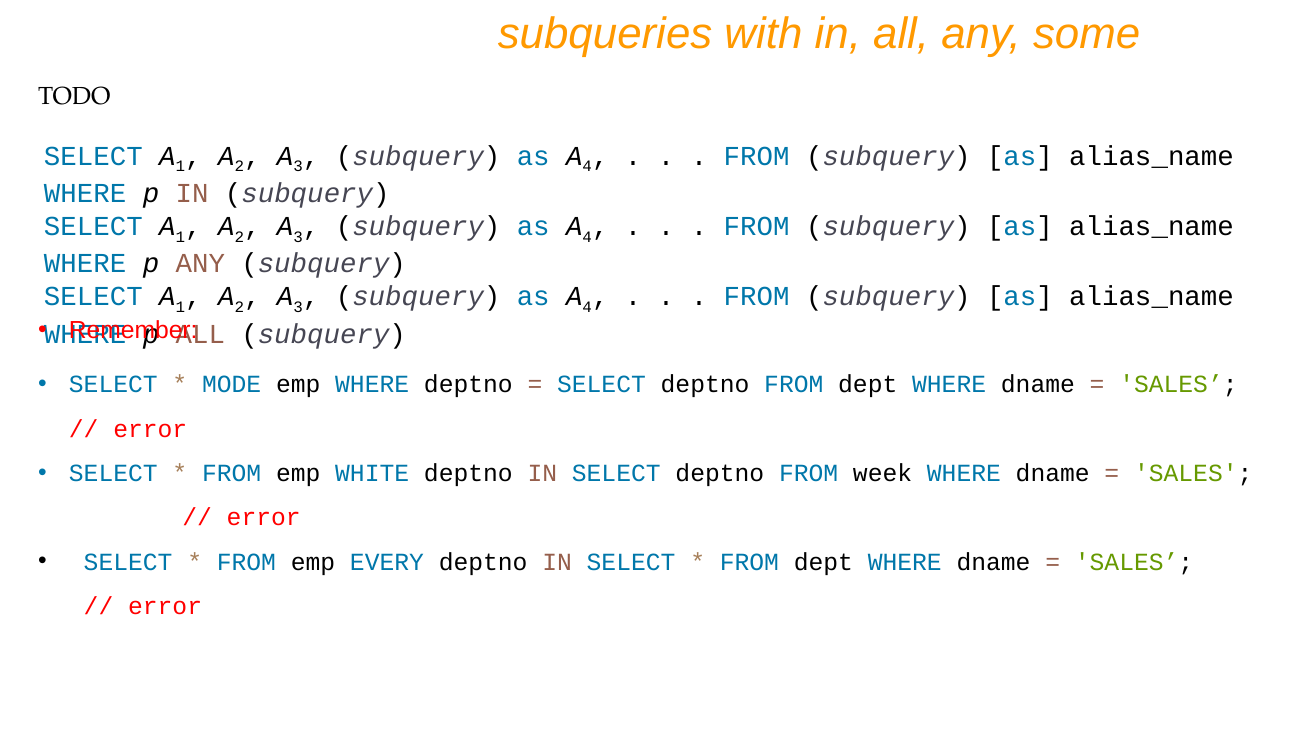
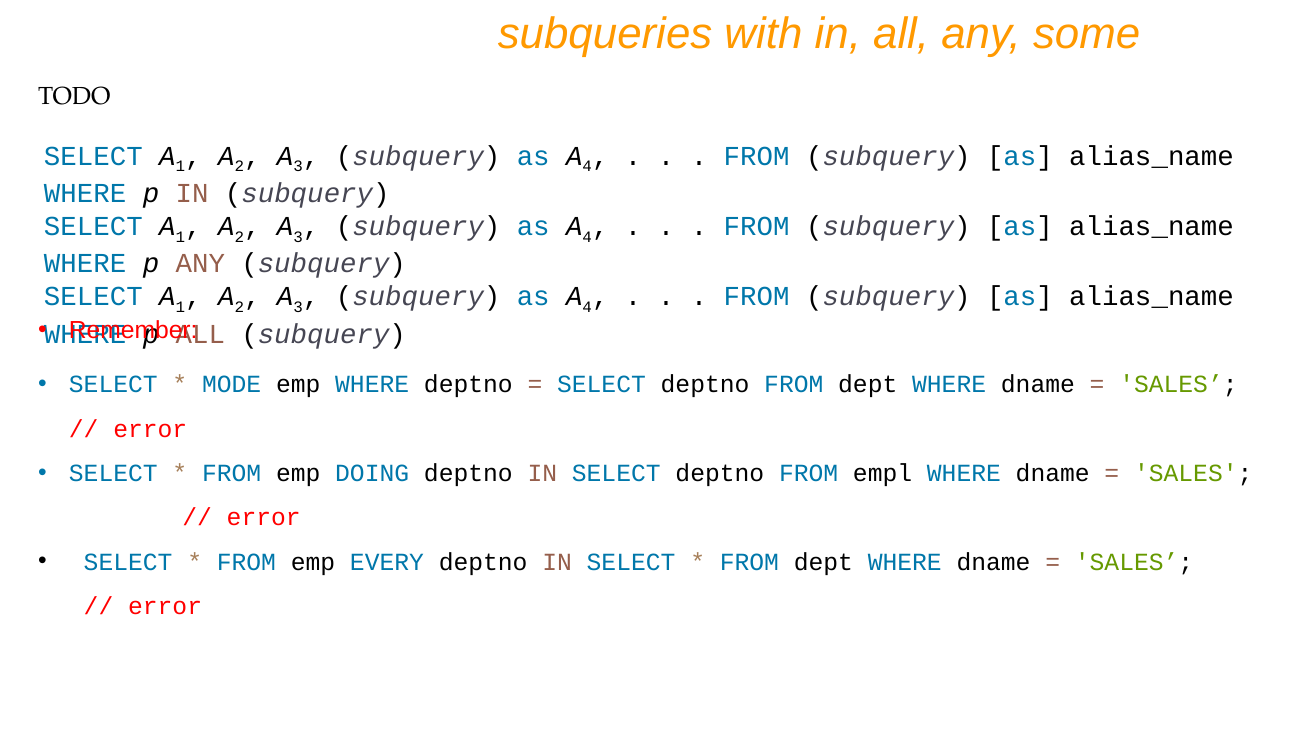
WHITE: WHITE -> DOING
week: week -> empl
